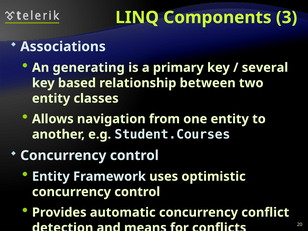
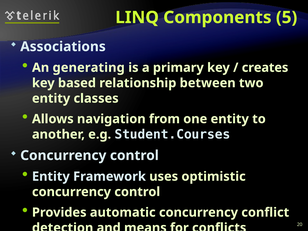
3: 3 -> 5
several: several -> creates
